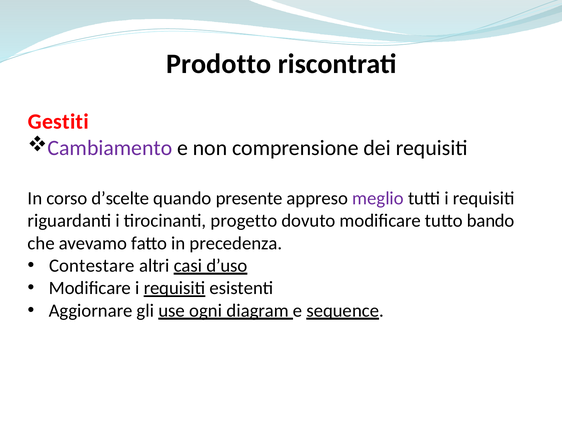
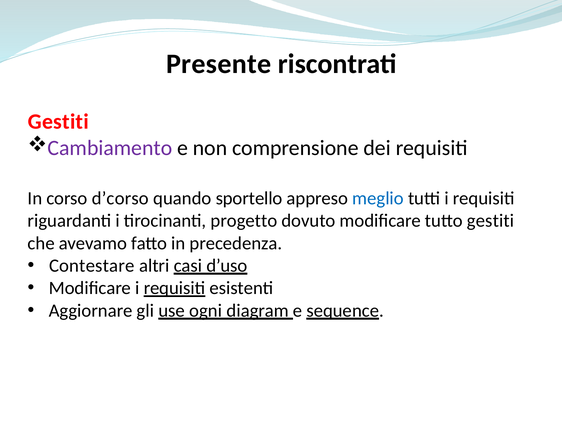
Prodotto: Prodotto -> Presente
d’scelte: d’scelte -> d’corso
presente: presente -> sportello
meglio colour: purple -> blue
tutto bando: bando -> gestiti
